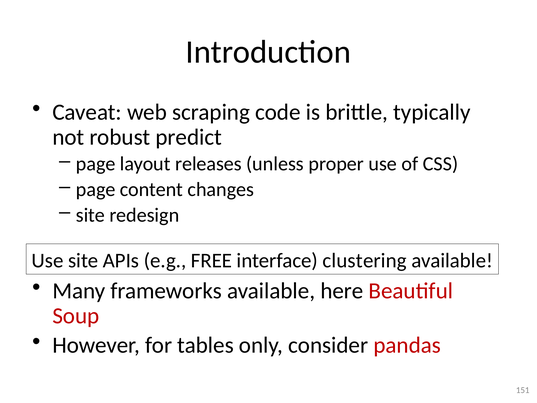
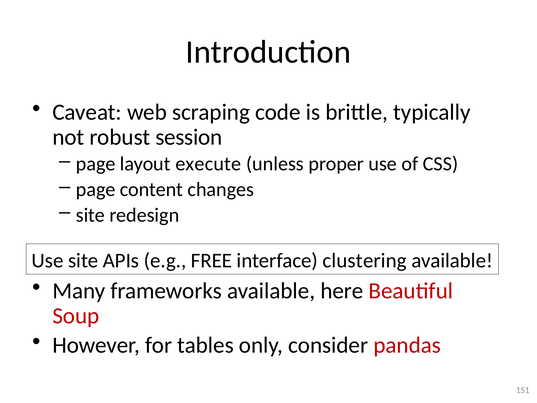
predict: predict -> session
releases: releases -> execute
